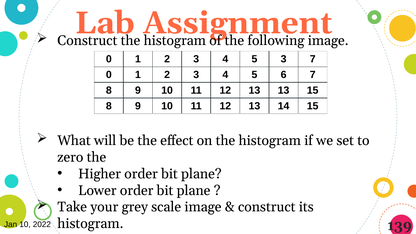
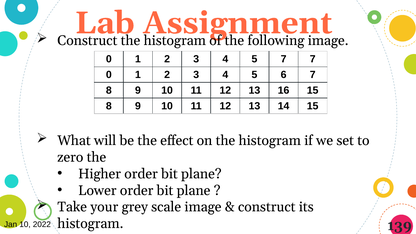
5 3: 3 -> 7
13 13: 13 -> 16
